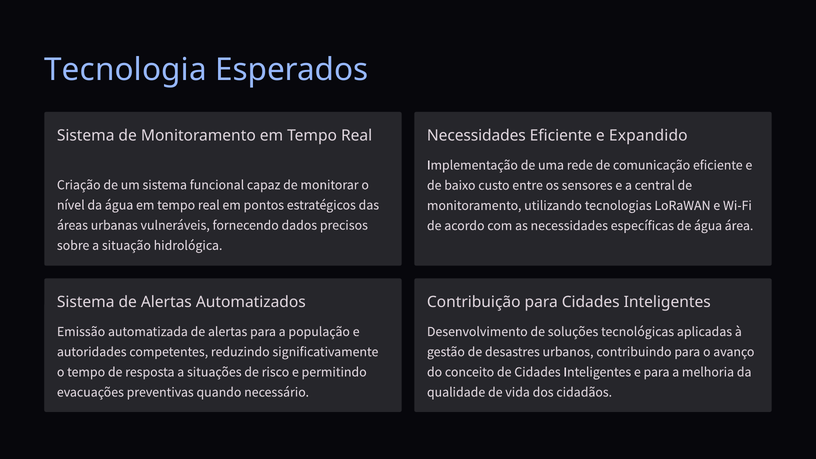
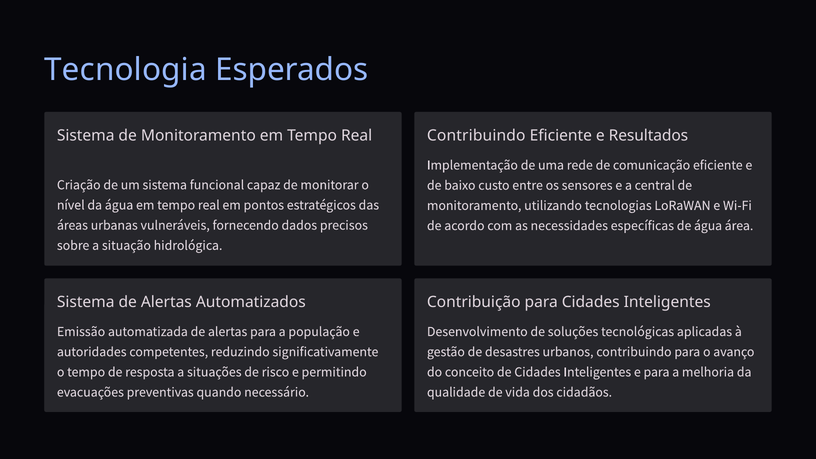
Necessidades at (476, 136): Necessidades -> Contribuindo
Expandido: Expandido -> Resultados
